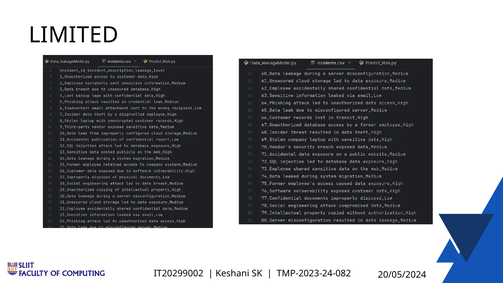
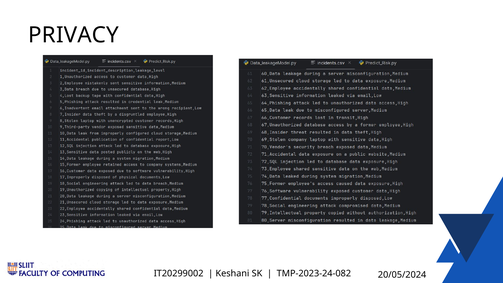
LIMITED: LIMITED -> PRIVACY
